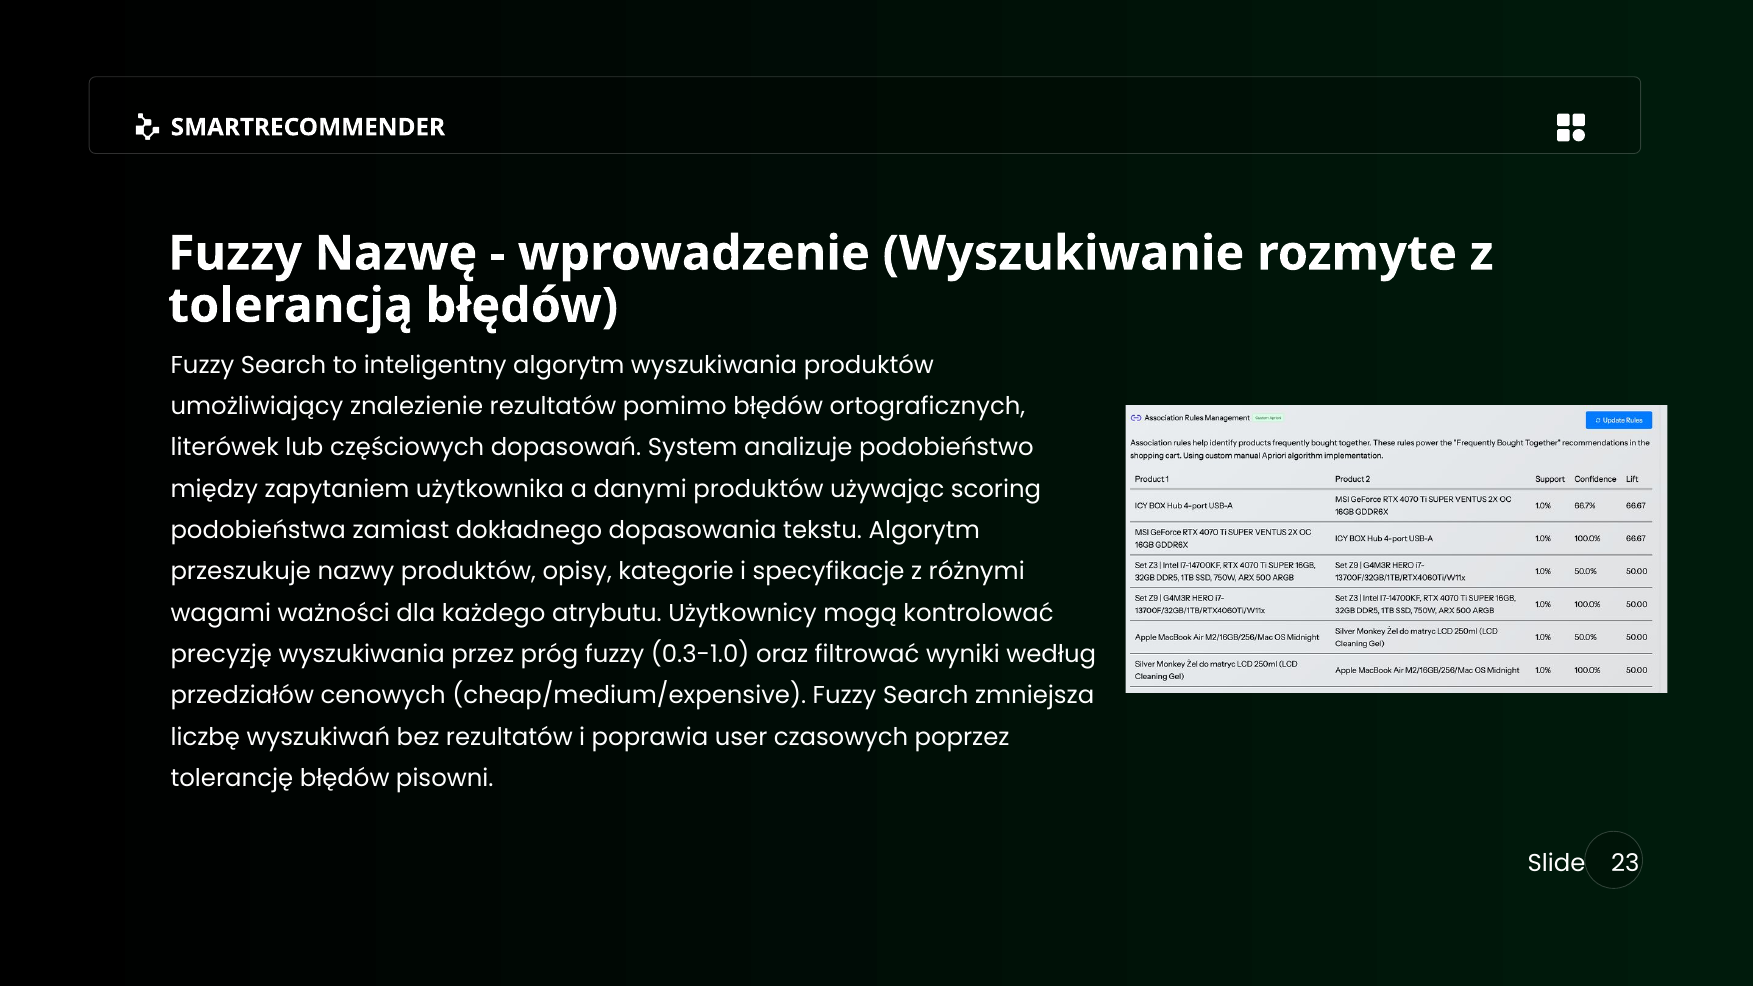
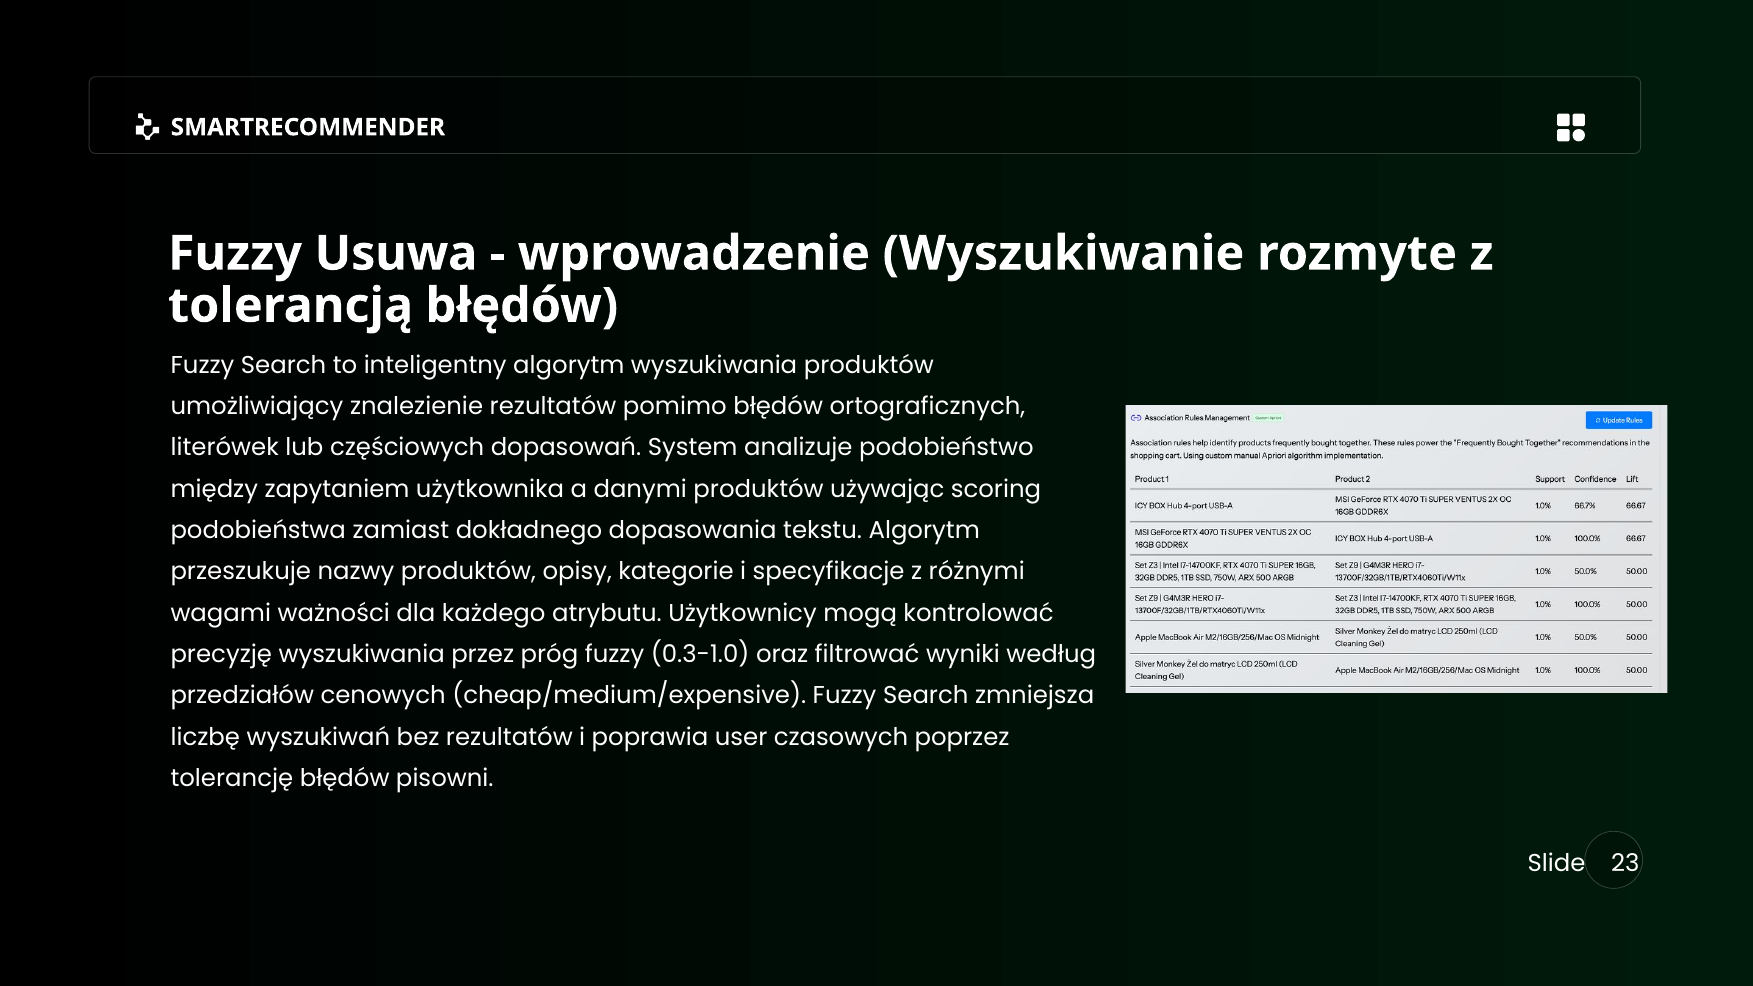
Nazwę: Nazwę -> Usuwa
